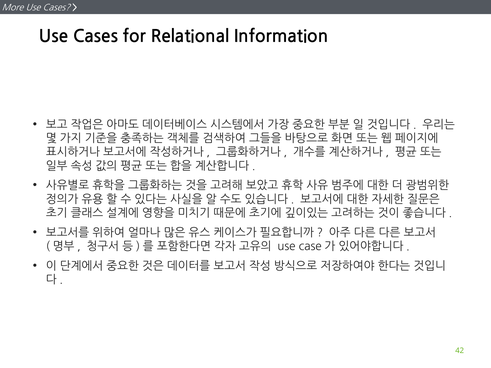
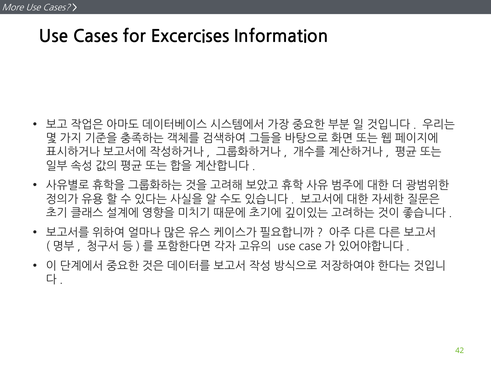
Relational: Relational -> Excercises
